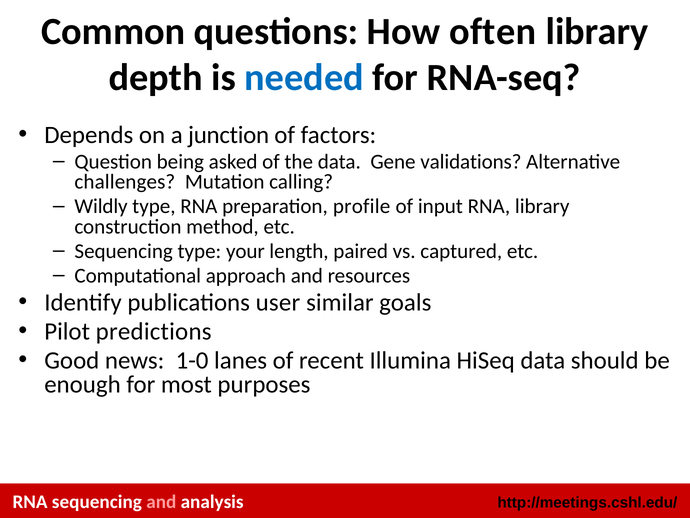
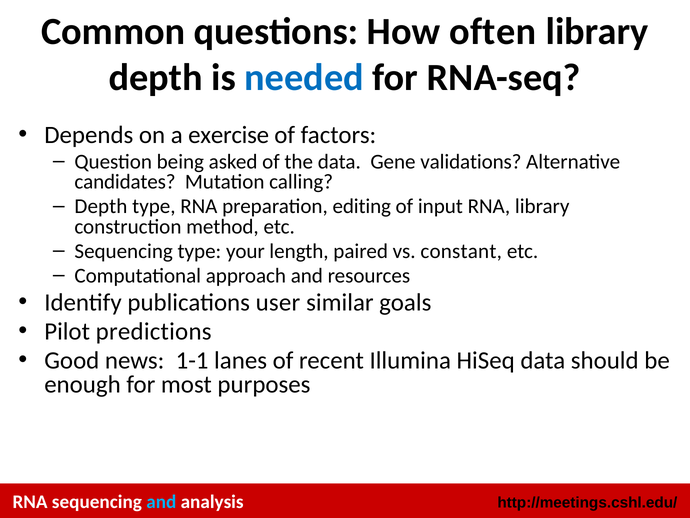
junction: junction -> exercise
challenges: challenges -> candidates
Wildly at (101, 206): Wildly -> Depth
profile: profile -> editing
captured: captured -> constant
1-0: 1-0 -> 1-1
and at (161, 501) colour: pink -> light blue
